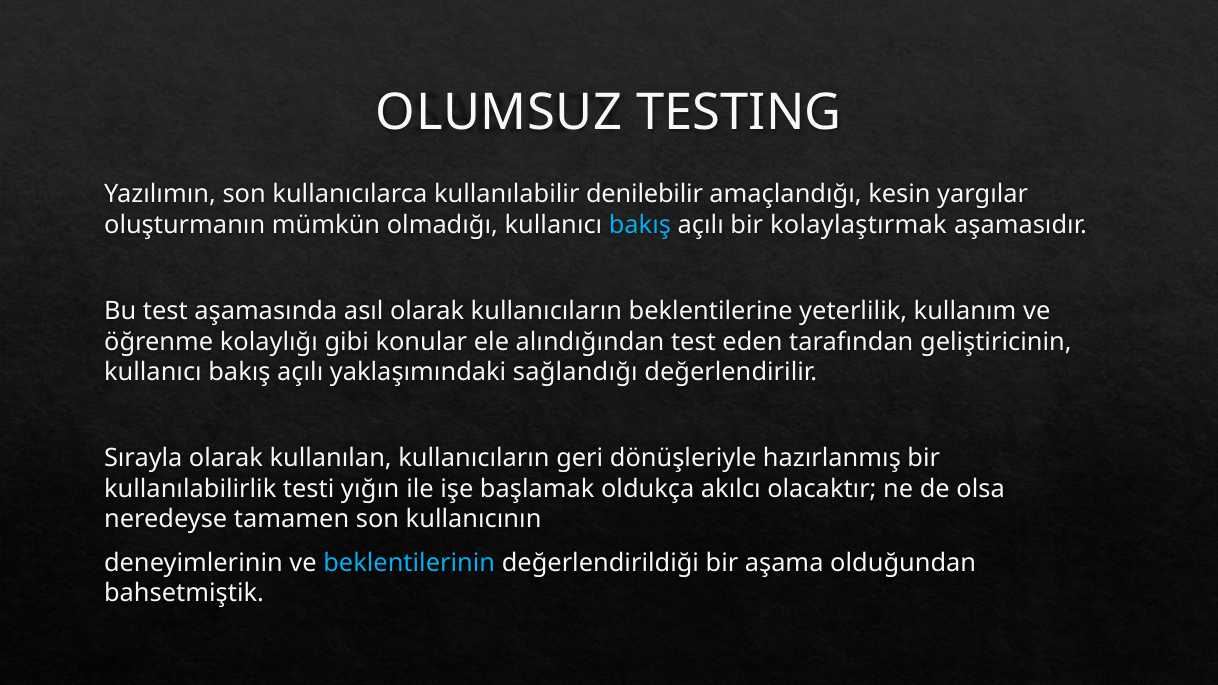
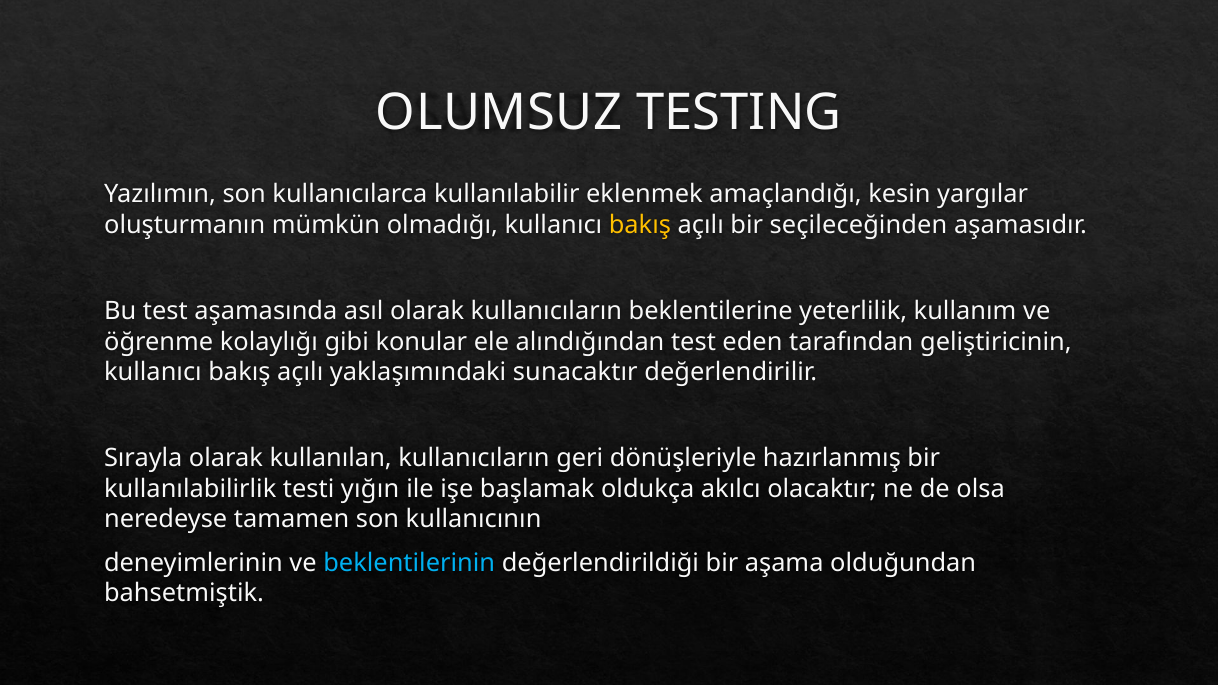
denilebilir: denilebilir -> eklenmek
bakış at (640, 225) colour: light blue -> yellow
kolaylaştırmak: kolaylaştırmak -> seçileceğinden
sağlandığı: sağlandığı -> sunacaktır
